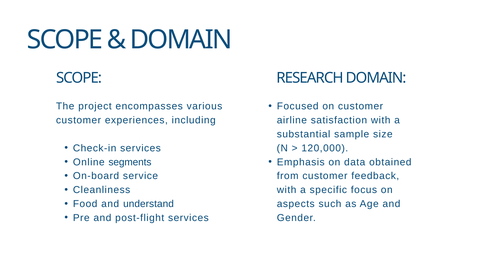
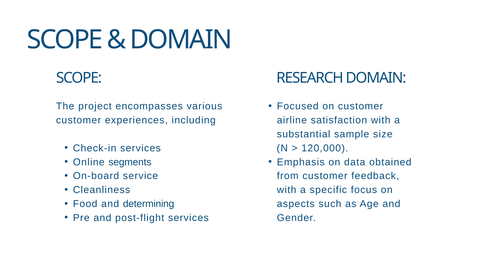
understand: understand -> determining
